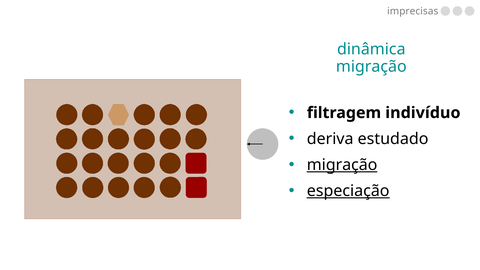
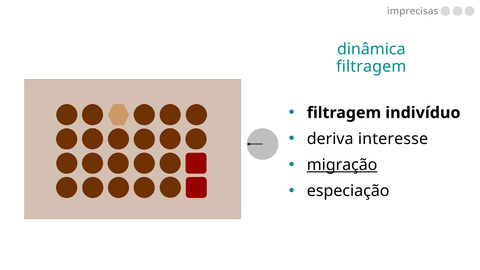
migração at (371, 67): migração -> filtragem
estudado: estudado -> interesse
especiação underline: present -> none
